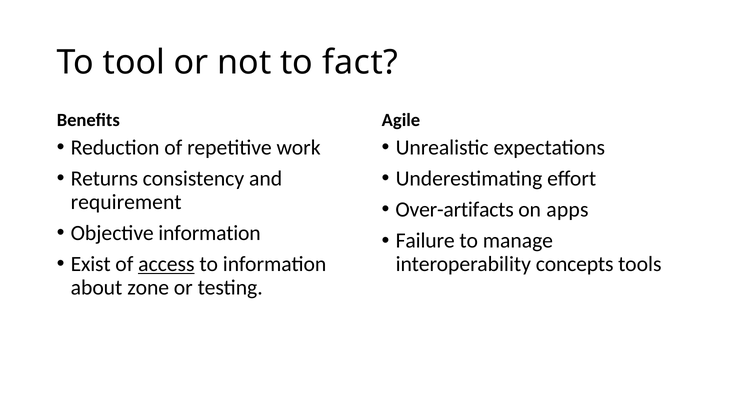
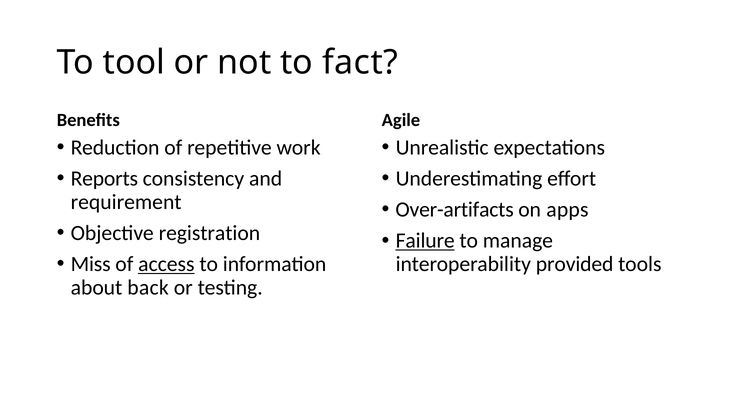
Returns: Returns -> Reports
Objective information: information -> registration
Failure underline: none -> present
Exist: Exist -> Miss
concepts: concepts -> provided
zone: zone -> back
